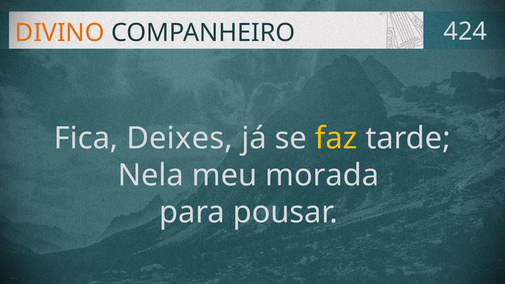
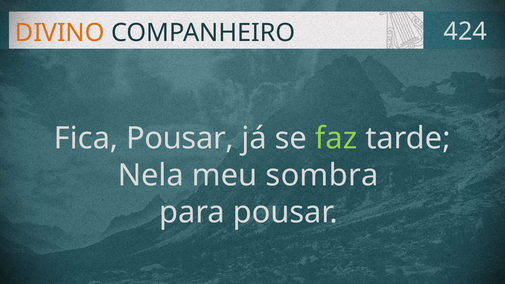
Fica Deixes: Deixes -> Pousar
faz colour: yellow -> light green
morada: morada -> sombra
